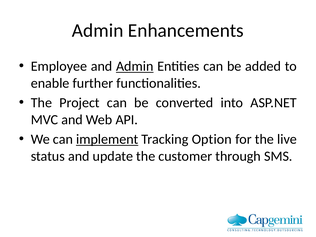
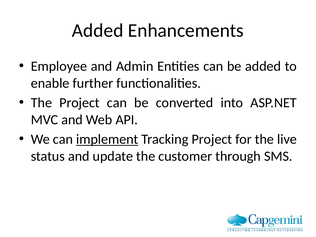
Admin at (98, 31): Admin -> Added
Admin at (135, 66) underline: present -> none
Tracking Option: Option -> Project
